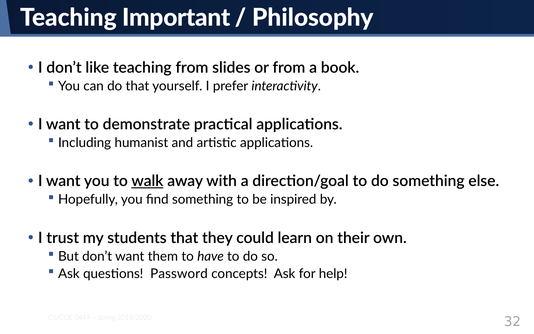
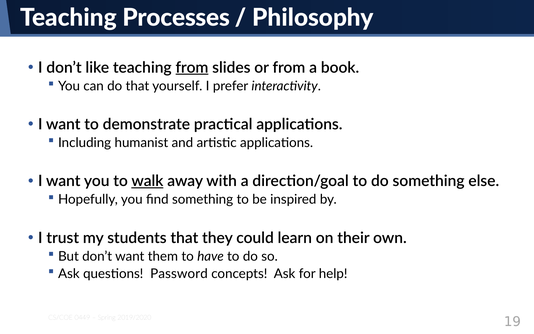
Important: Important -> Processes
from at (192, 67) underline: none -> present
32: 32 -> 19
